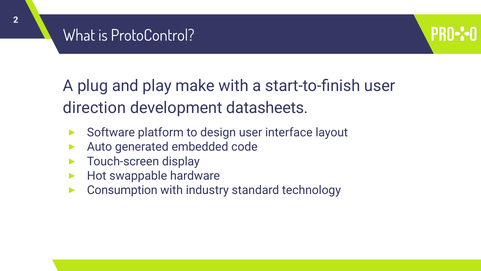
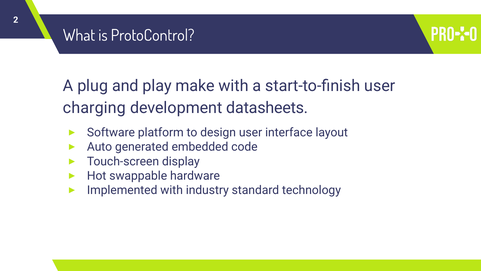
direction: direction -> charging
Consumption: Consumption -> Implemented
